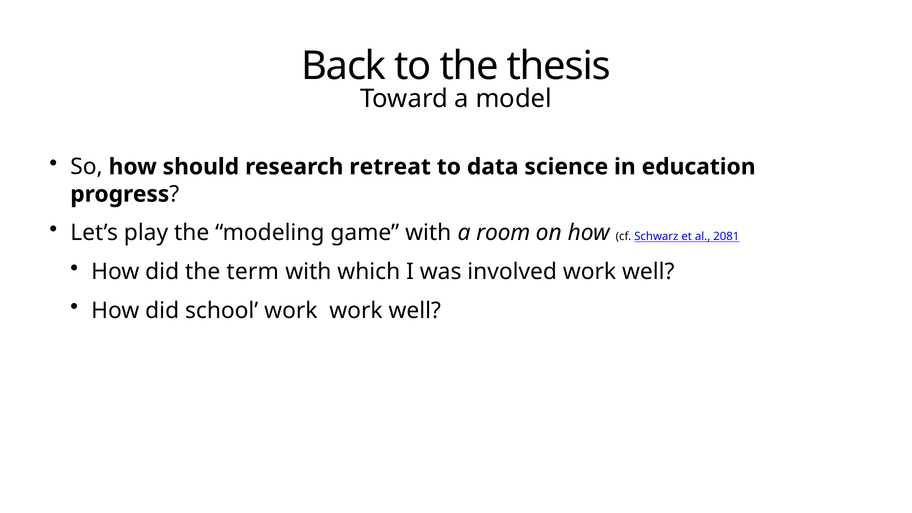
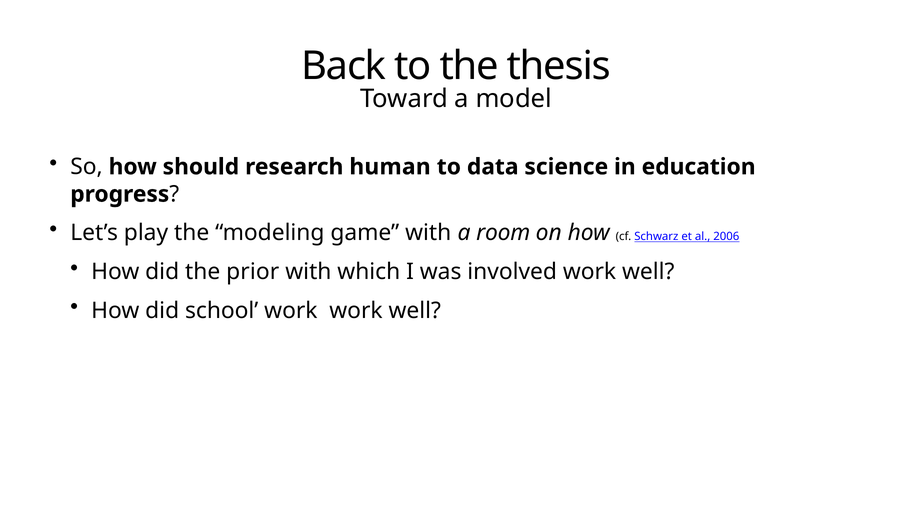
retreat: retreat -> human
2081: 2081 -> 2006
term: term -> prior
